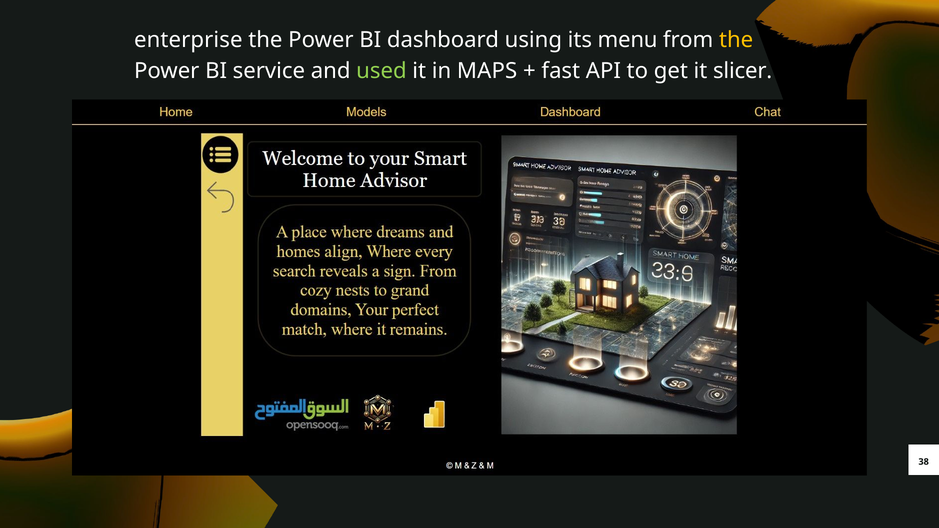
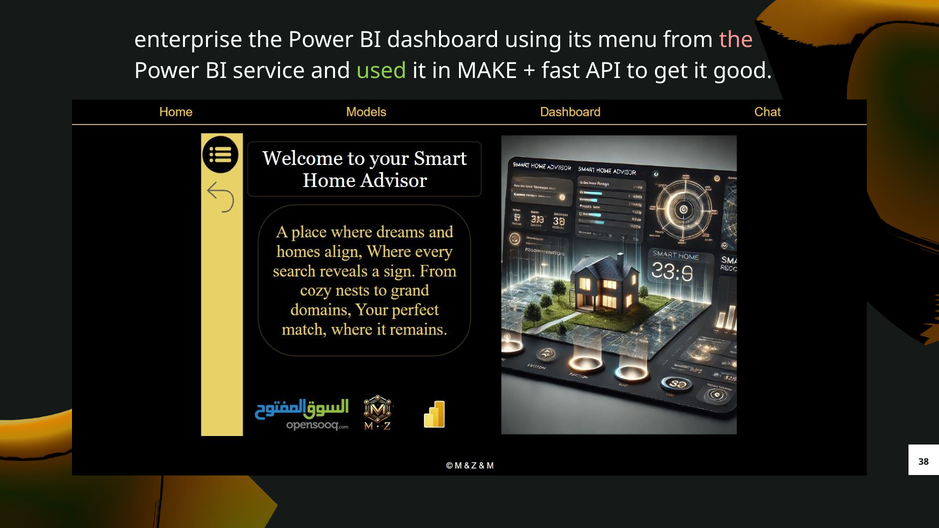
the at (736, 40) colour: yellow -> pink
MAPS: MAPS -> MAKE
slicer: slicer -> good
